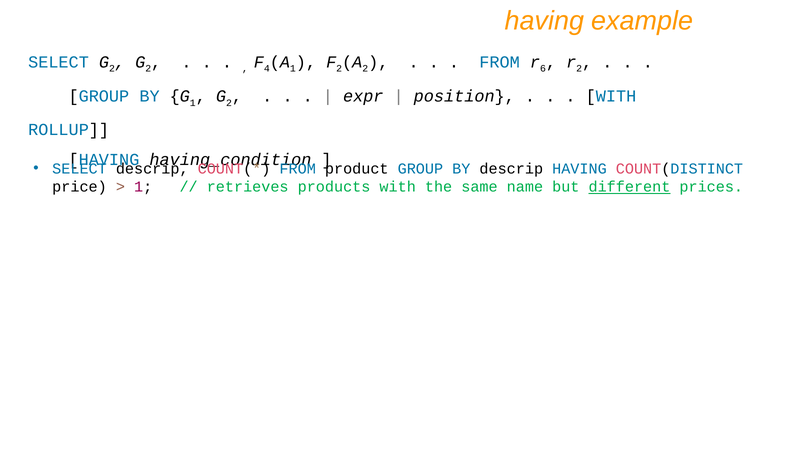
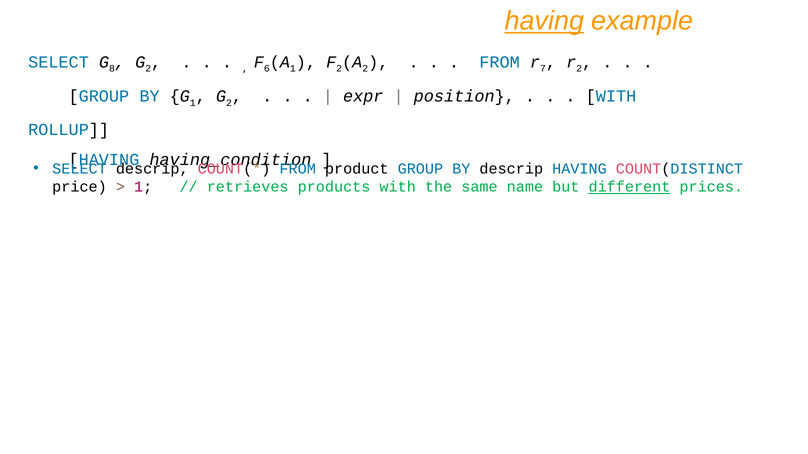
having at (544, 21) underline: none -> present
2 at (112, 69): 2 -> 8
4: 4 -> 6
6: 6 -> 7
